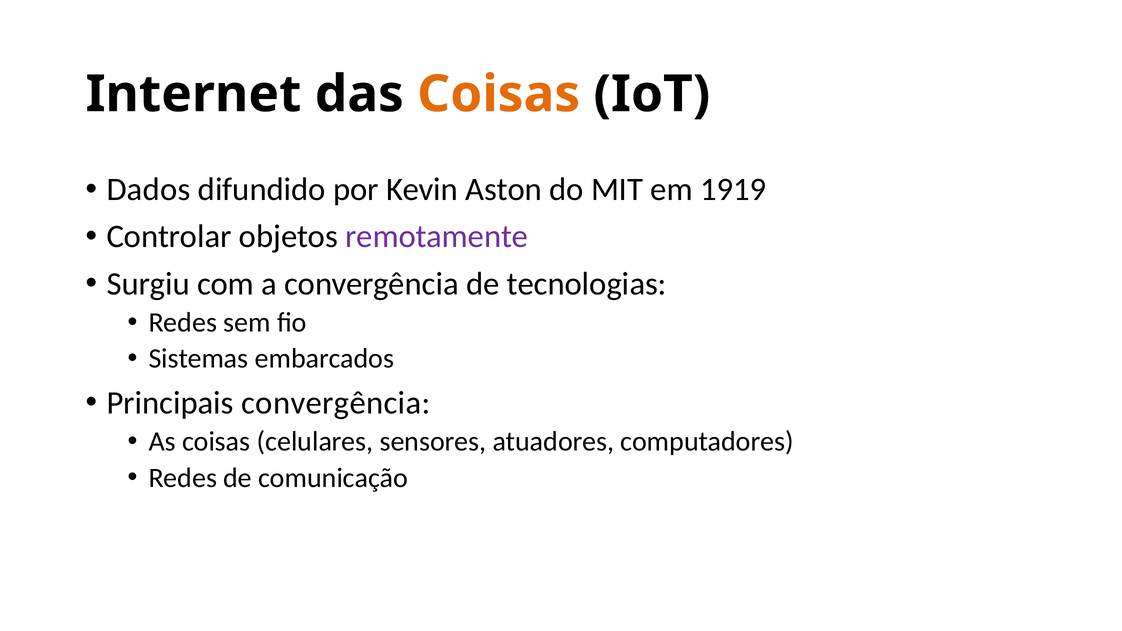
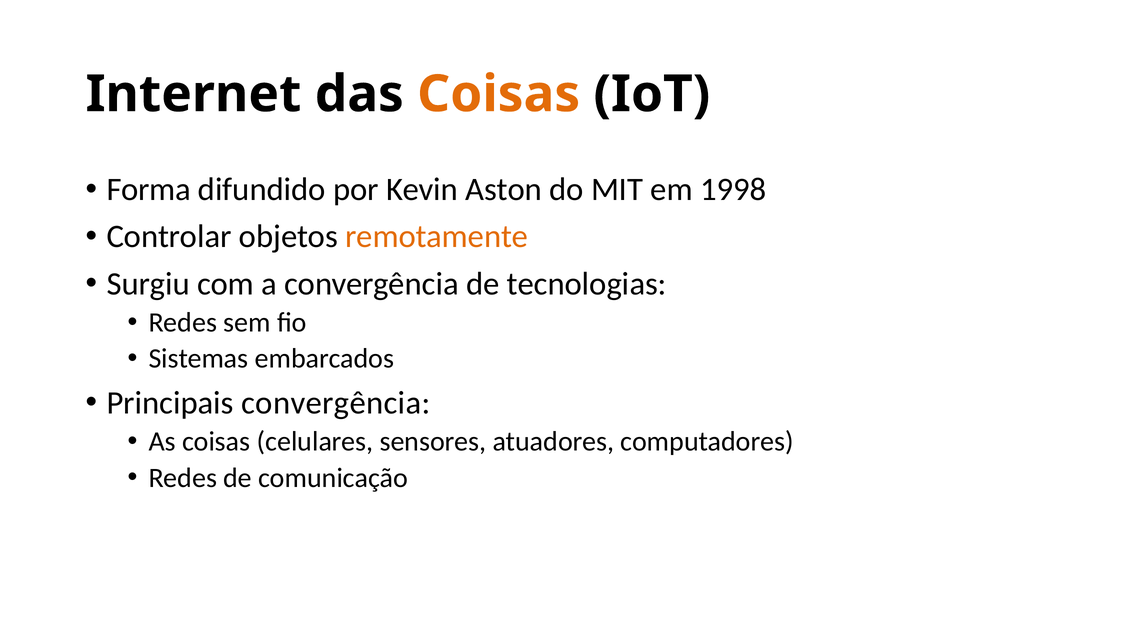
Dados: Dados -> Forma
1919: 1919 -> 1998
remotamente colour: purple -> orange
